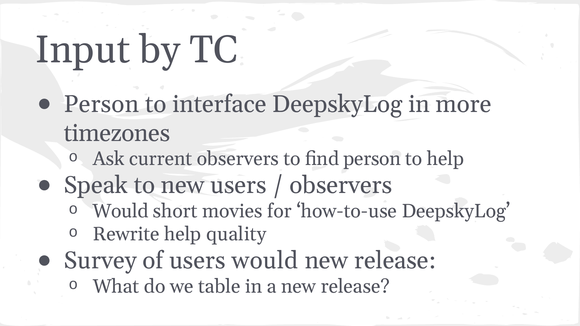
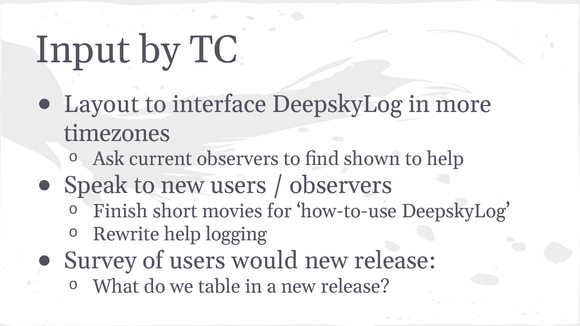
Person at (101, 104): Person -> Layout
find person: person -> shown
Would at (121, 211): Would -> Finish
quality: quality -> logging
